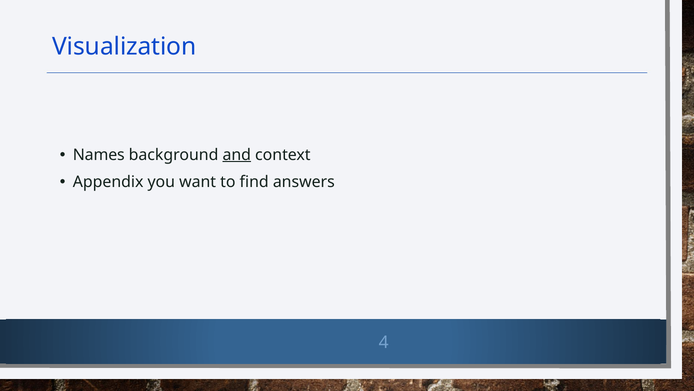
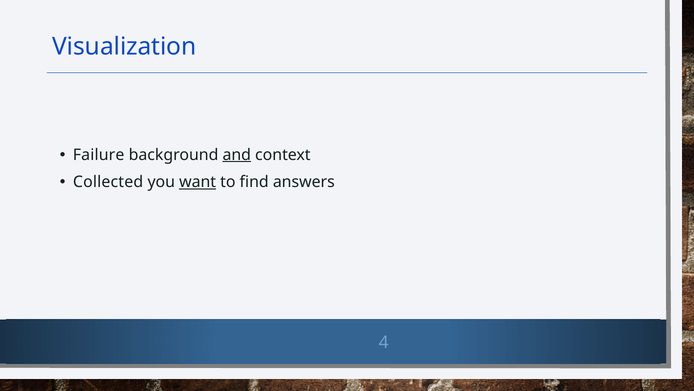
Names: Names -> Failure
Appendix: Appendix -> Collected
want underline: none -> present
